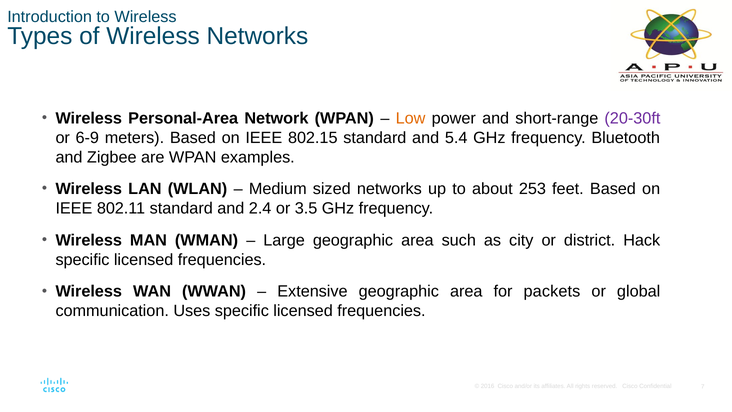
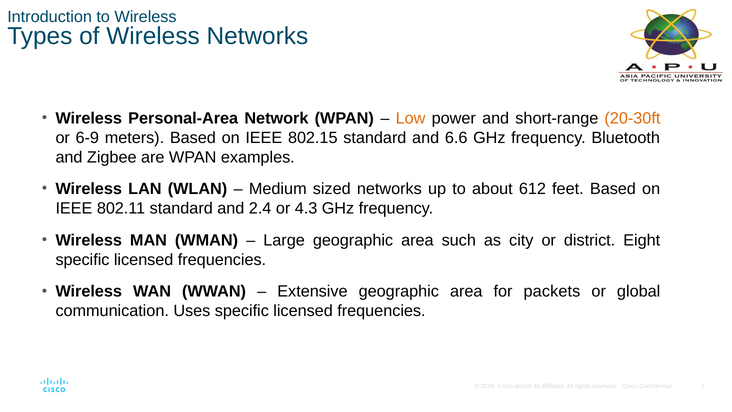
20-30ft colour: purple -> orange
5.4: 5.4 -> 6.6
253: 253 -> 612
3.5: 3.5 -> 4.3
Hack: Hack -> Eight
